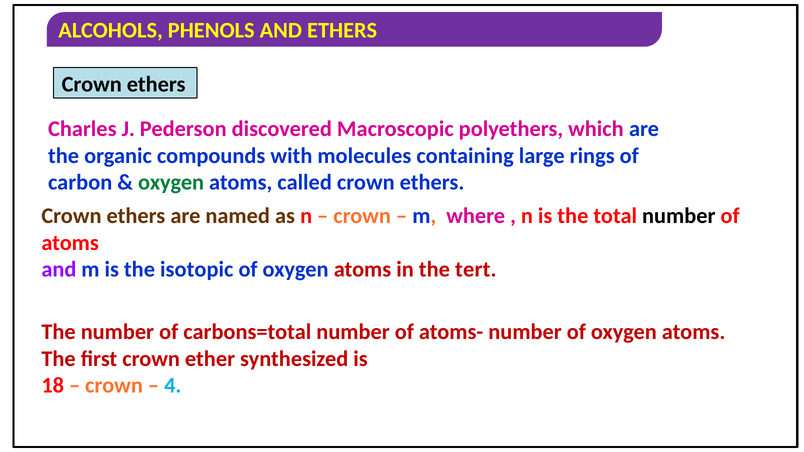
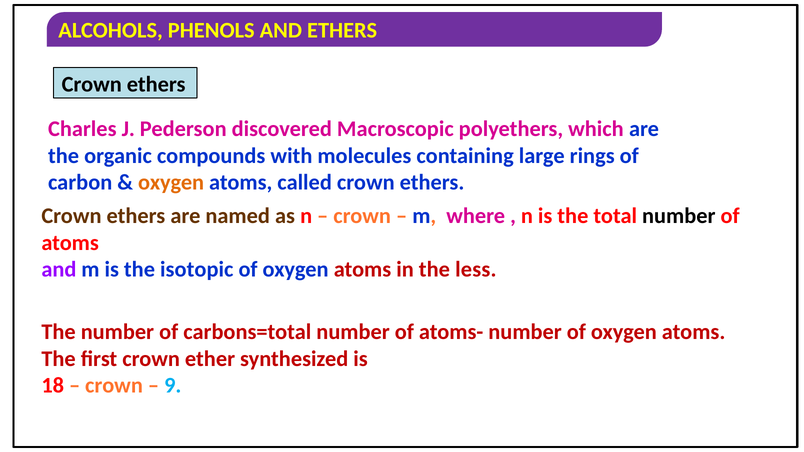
oxygen at (171, 183) colour: green -> orange
tert: tert -> less
4: 4 -> 9
